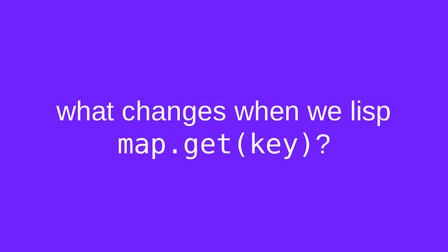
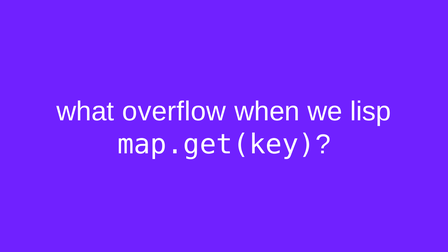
changes: changes -> overflow
